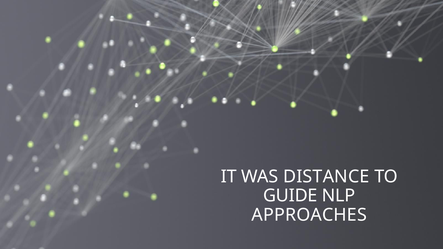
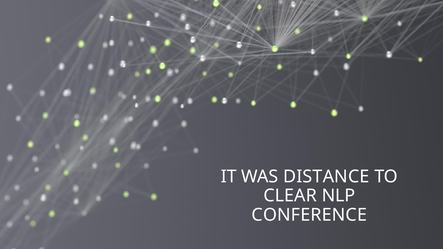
GUIDE: GUIDE -> CLEAR
APPROACHES: APPROACHES -> CONFERENCE
